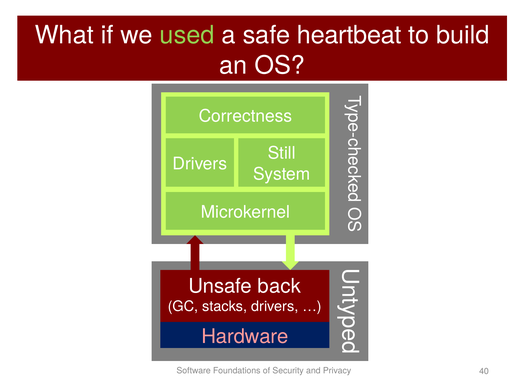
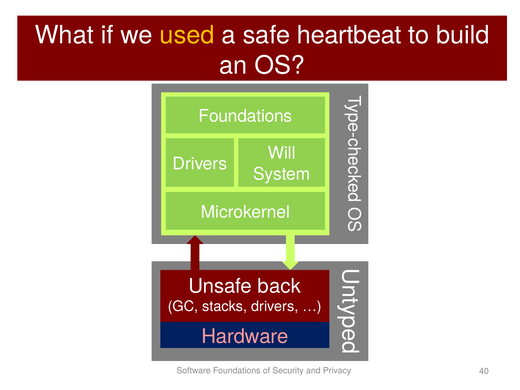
used colour: light green -> yellow
Correctness at (245, 116): Correctness -> Foundations
Still: Still -> Will
